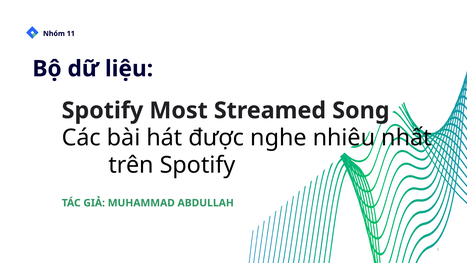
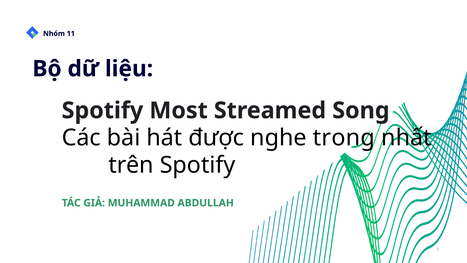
nhiêu: nhiêu -> trong
